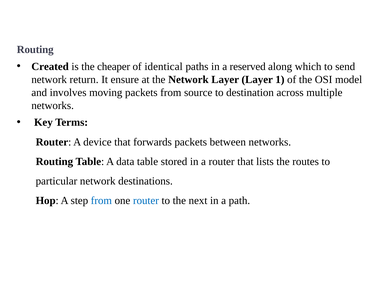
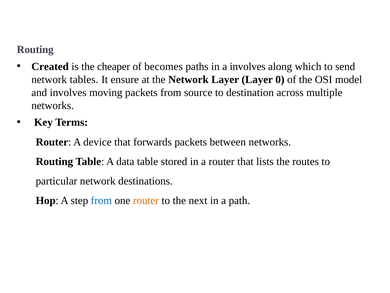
identical: identical -> becomes
a reserved: reserved -> involves
return: return -> tables
1: 1 -> 0
router at (146, 200) colour: blue -> orange
